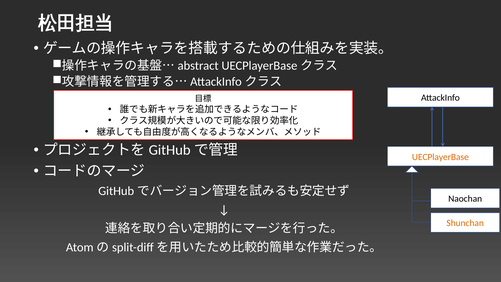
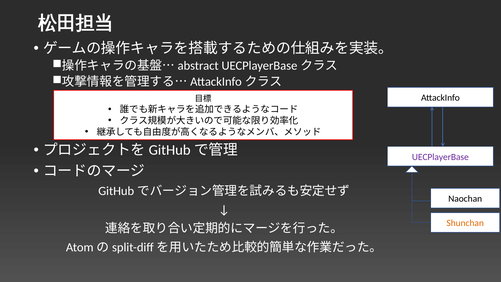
UECPlayerBase colour: orange -> purple
